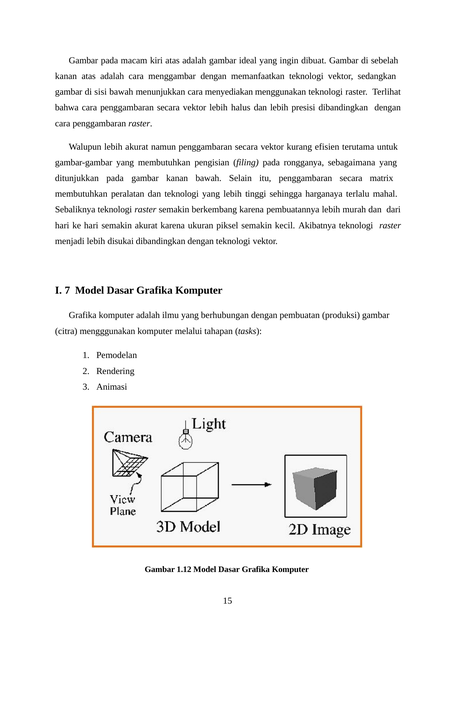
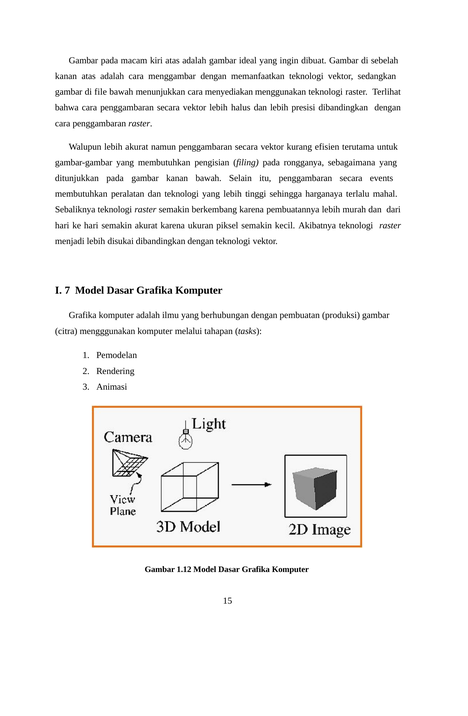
sisi: sisi -> file
matrix: matrix -> events
